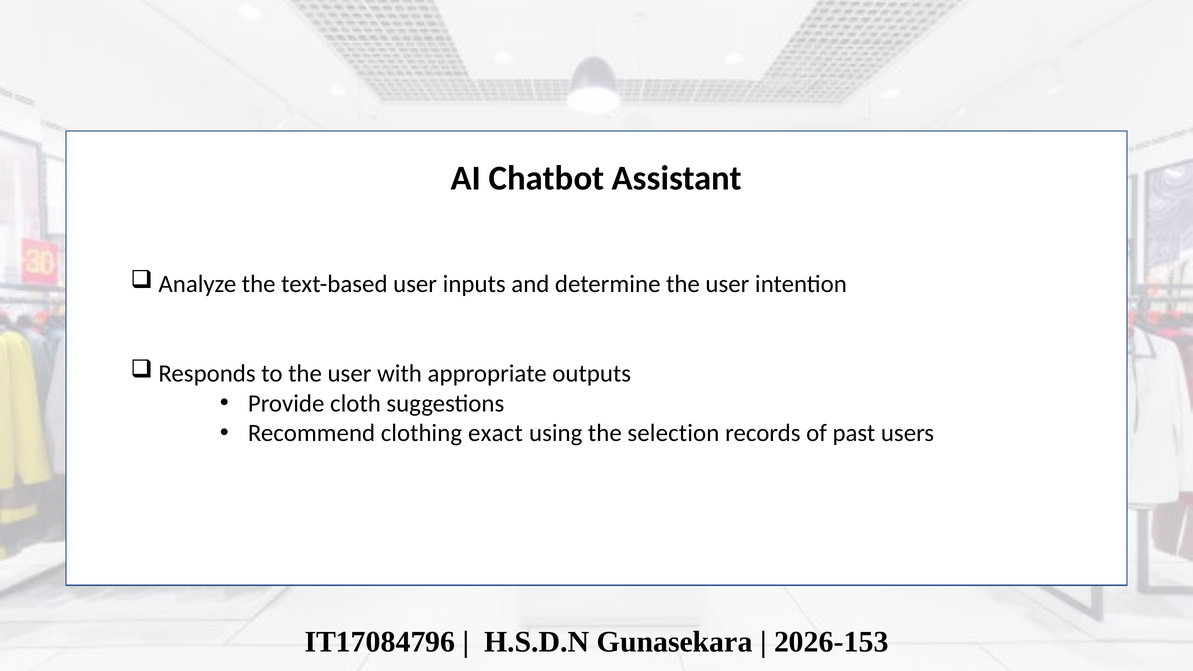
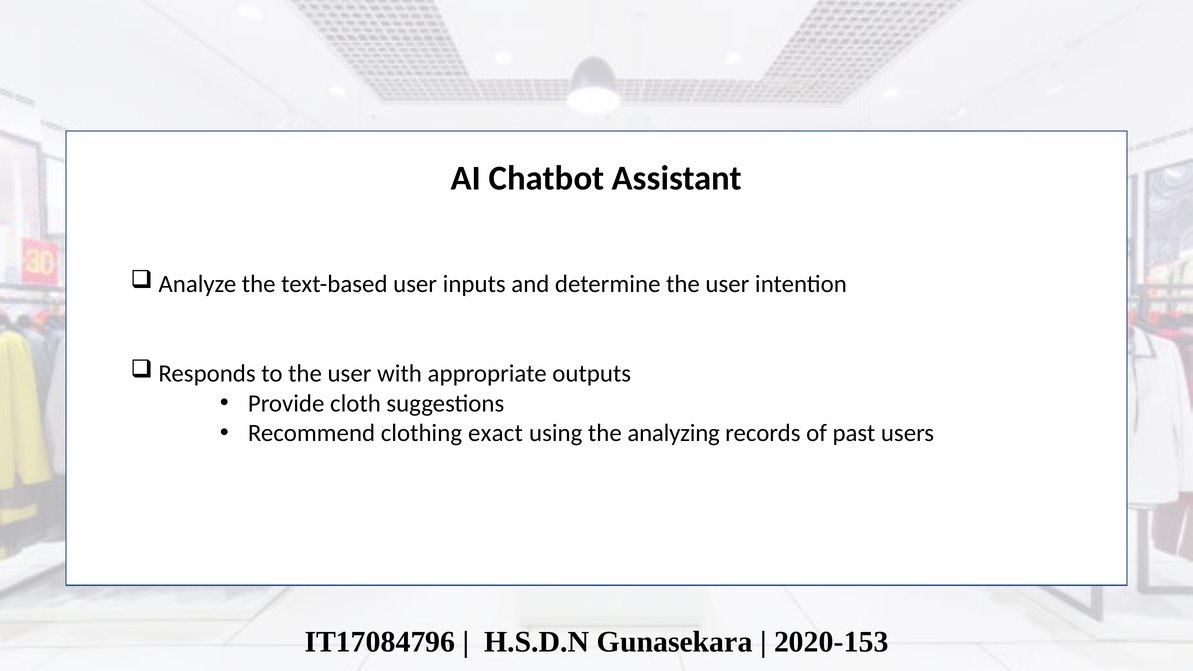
selection: selection -> analyzing
2026-153: 2026-153 -> 2020-153
